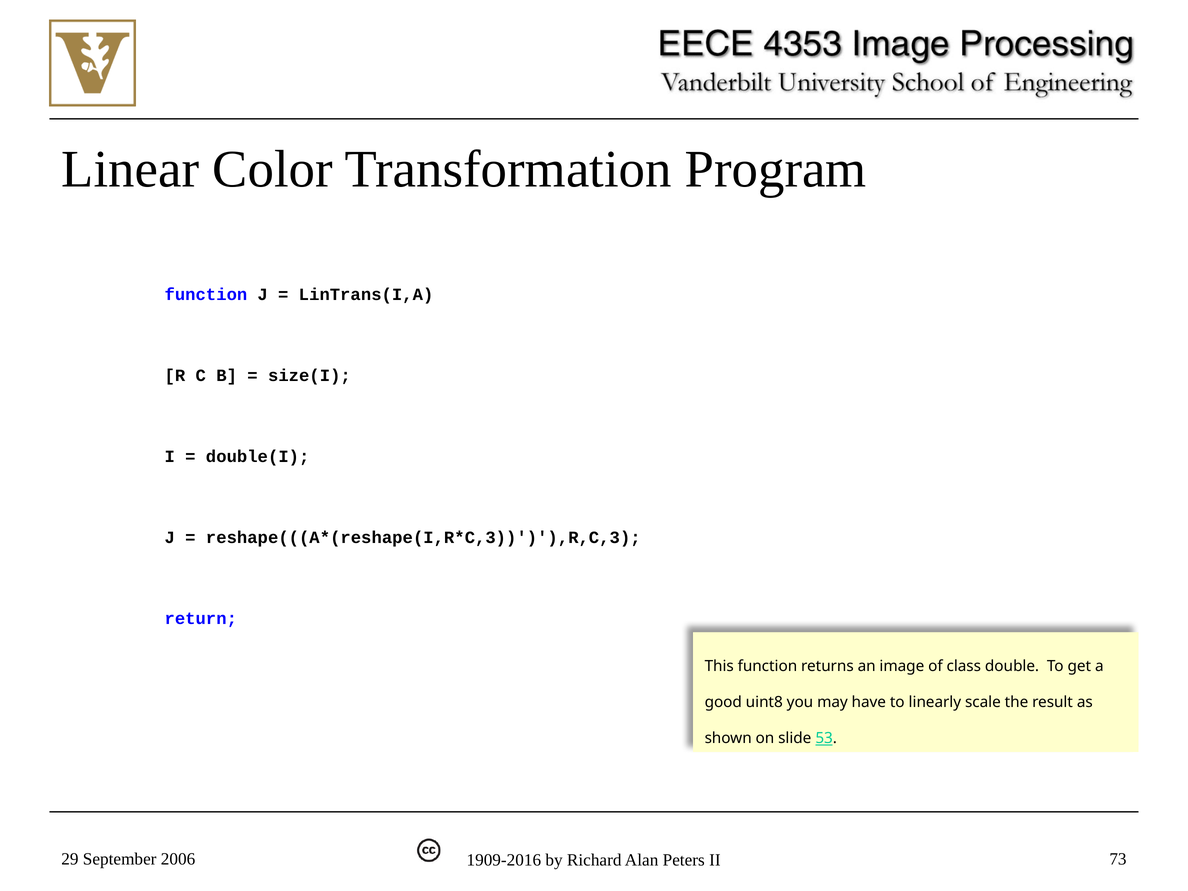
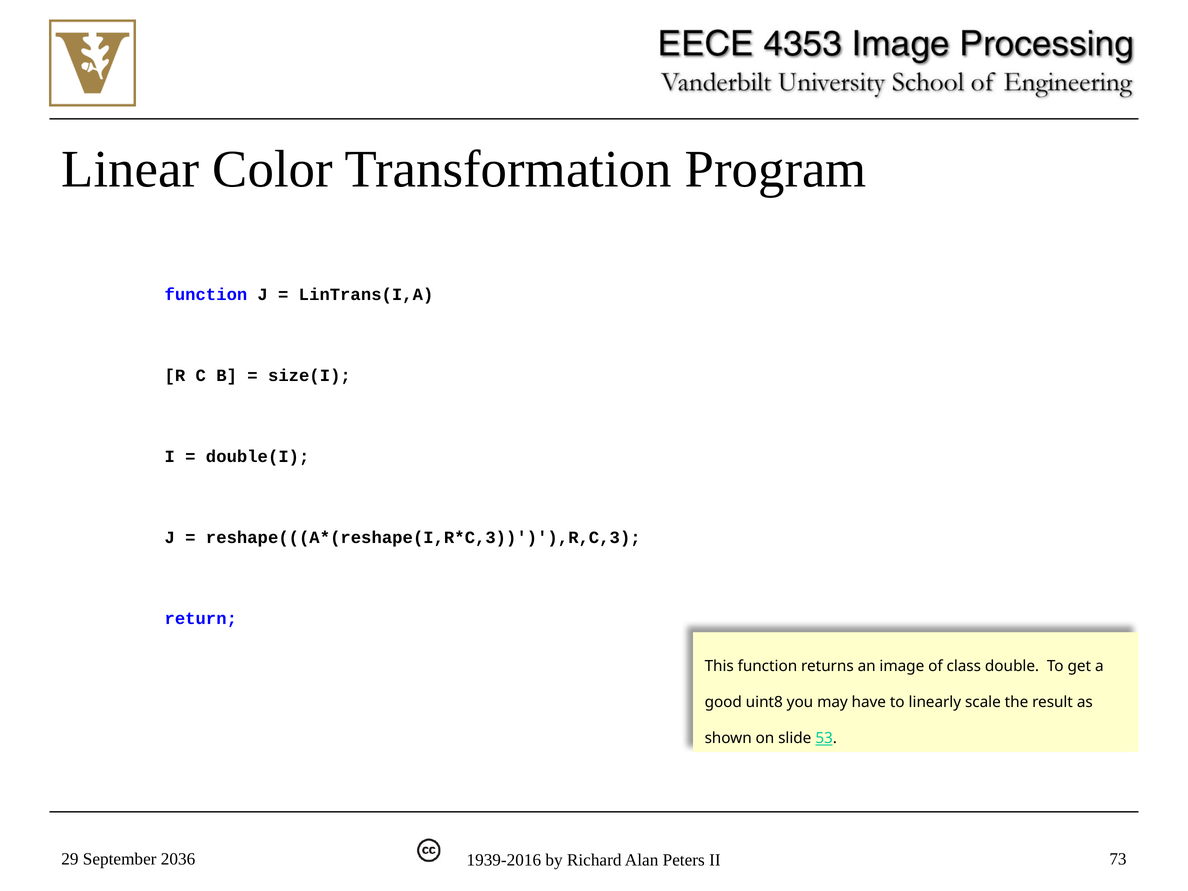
2006: 2006 -> 2036
1909-2016: 1909-2016 -> 1939-2016
